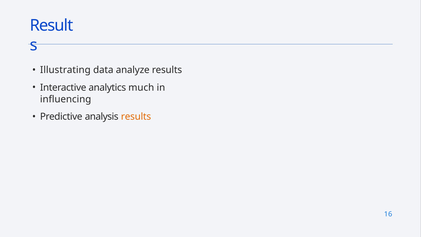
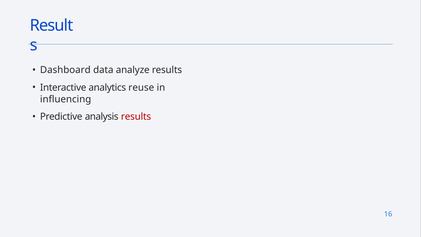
Illustrating: Illustrating -> Dashboard
much: much -> reuse
results at (136, 117) colour: orange -> red
